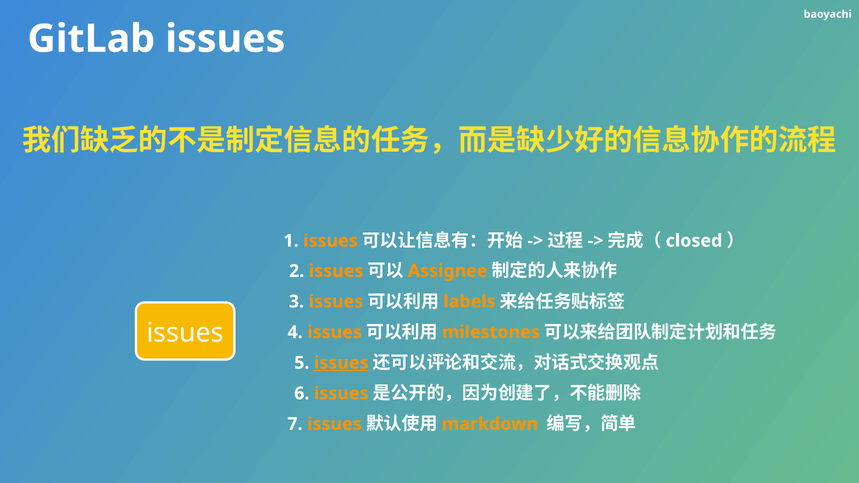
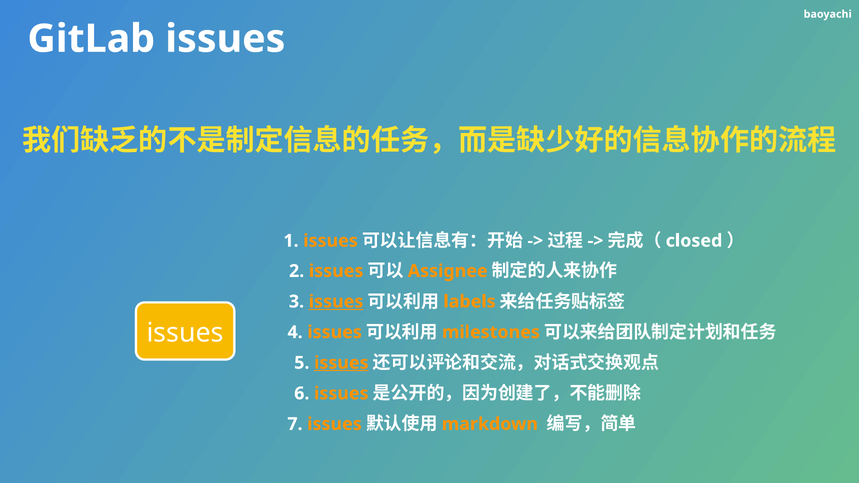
issues at (336, 302) underline: none -> present
